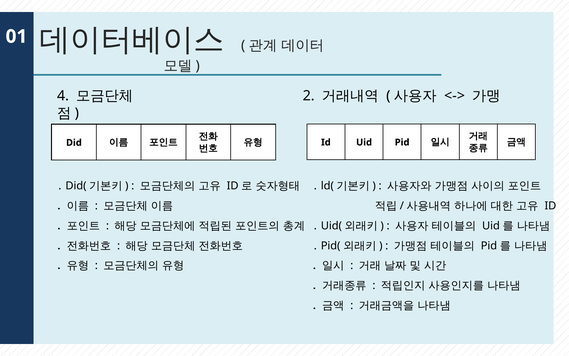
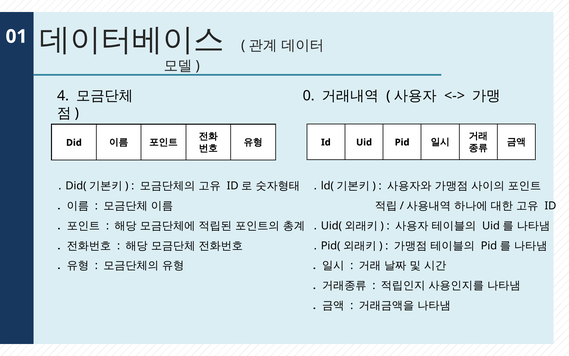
2: 2 -> 0
